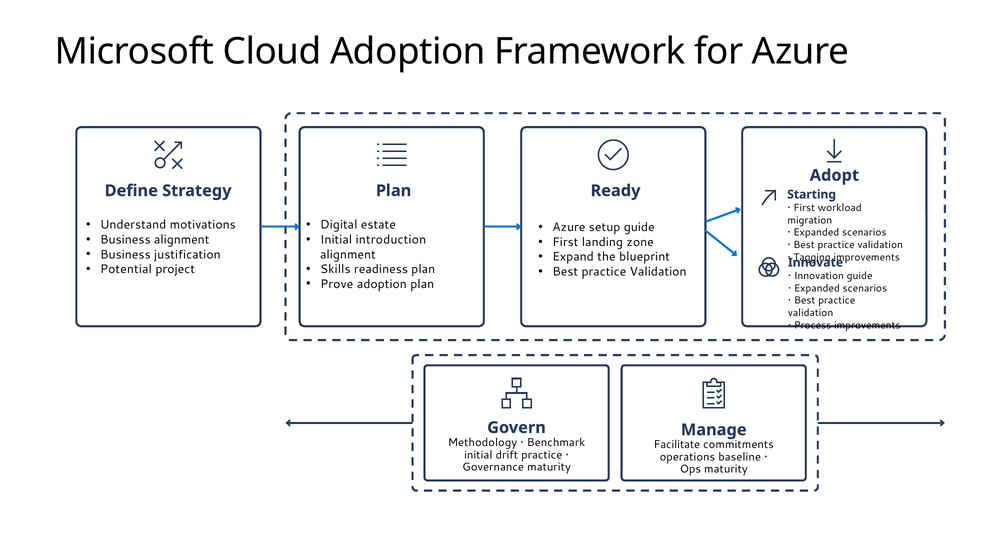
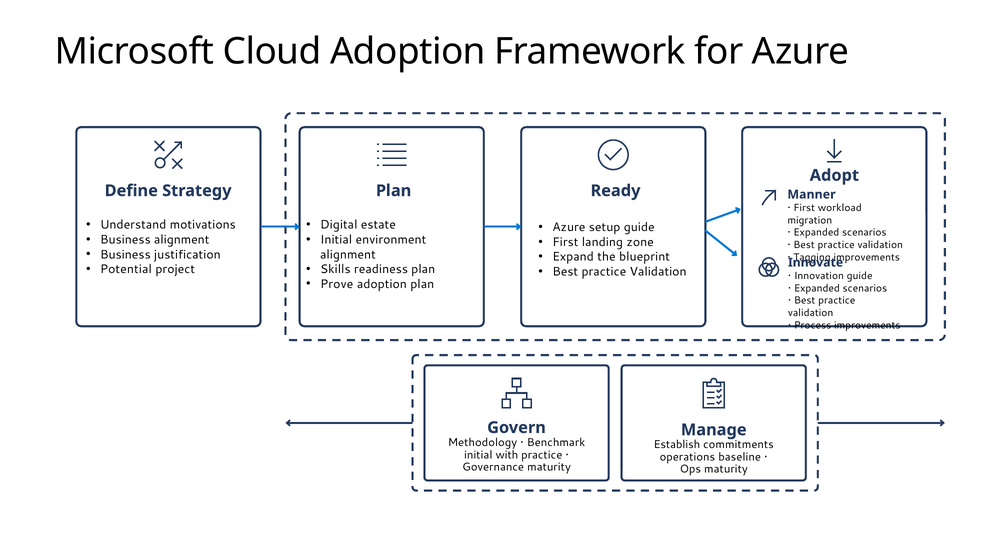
Starting: Starting -> Manner
introduction: introduction -> environment
Facilitate: Facilitate -> Establish
drift: drift -> with
